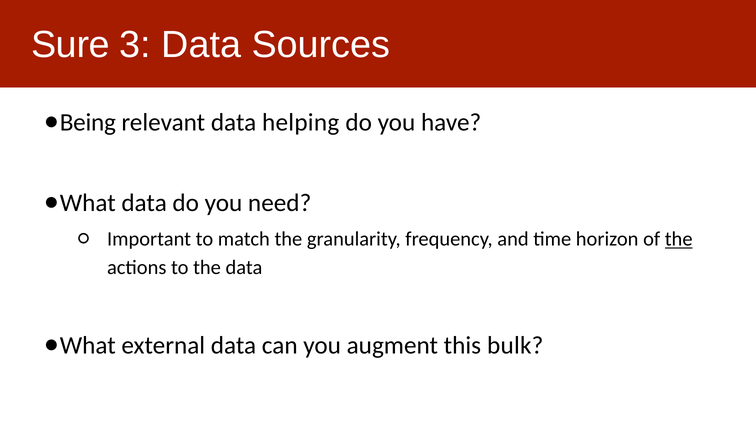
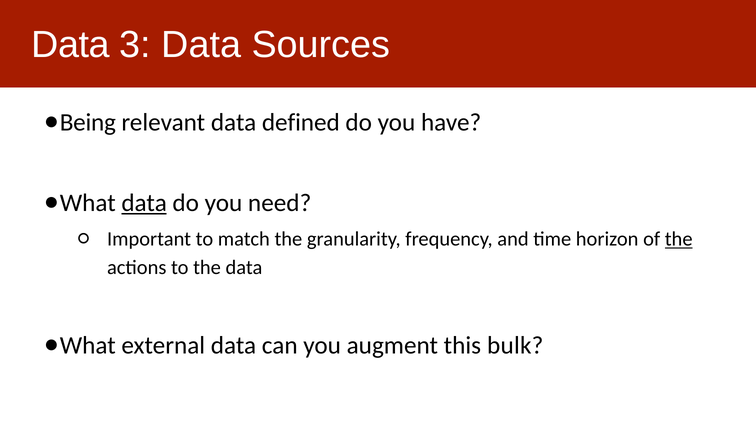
Sure at (70, 45): Sure -> Data
helping: helping -> defined
data at (144, 203) underline: none -> present
